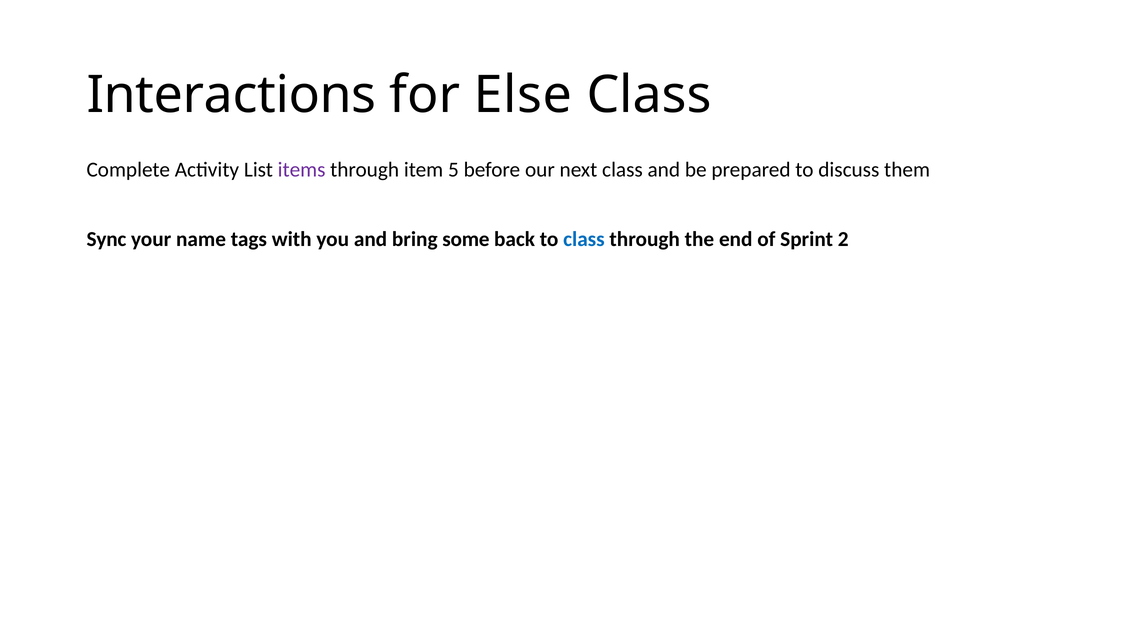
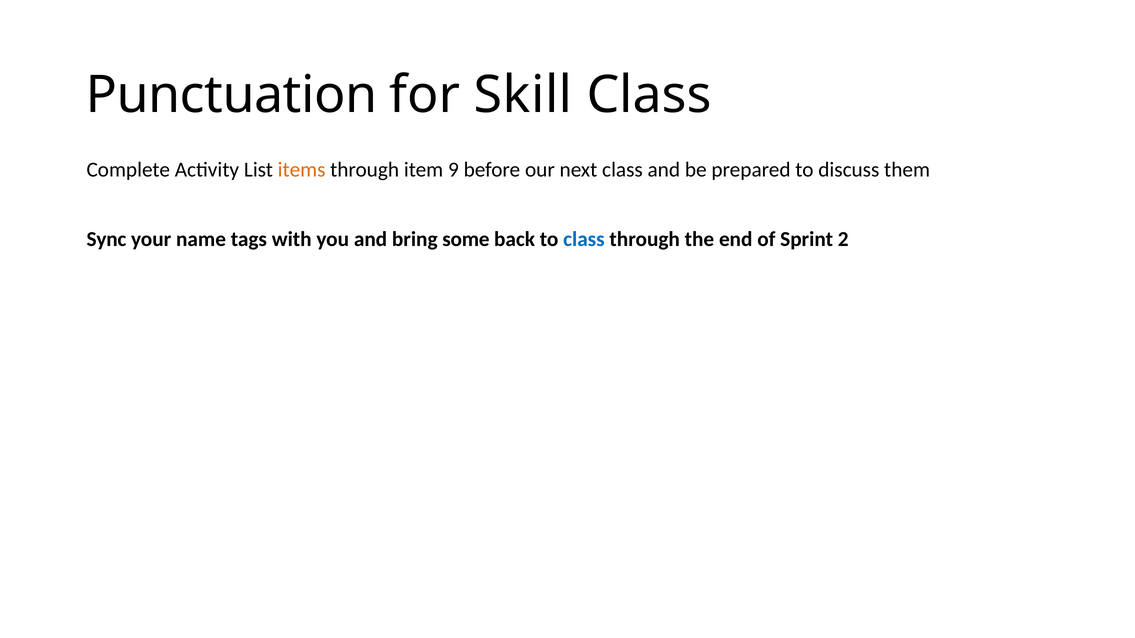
Interactions: Interactions -> Punctuation
Else: Else -> Skill
items colour: purple -> orange
5: 5 -> 9
